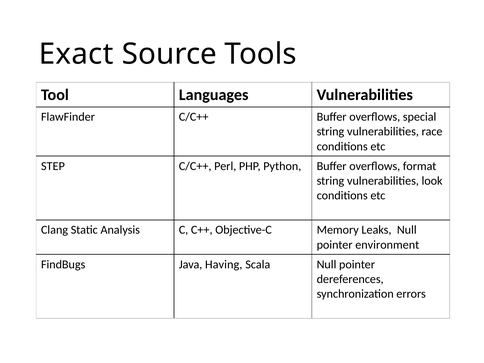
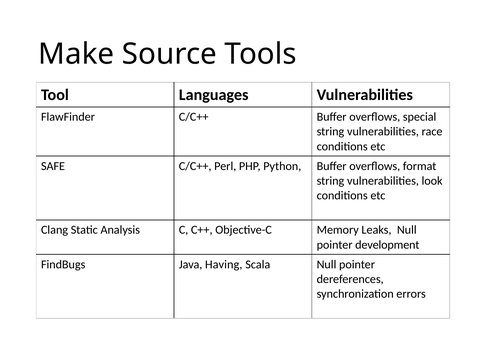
Exact: Exact -> Make
STEP: STEP -> SAFE
environment: environment -> development
